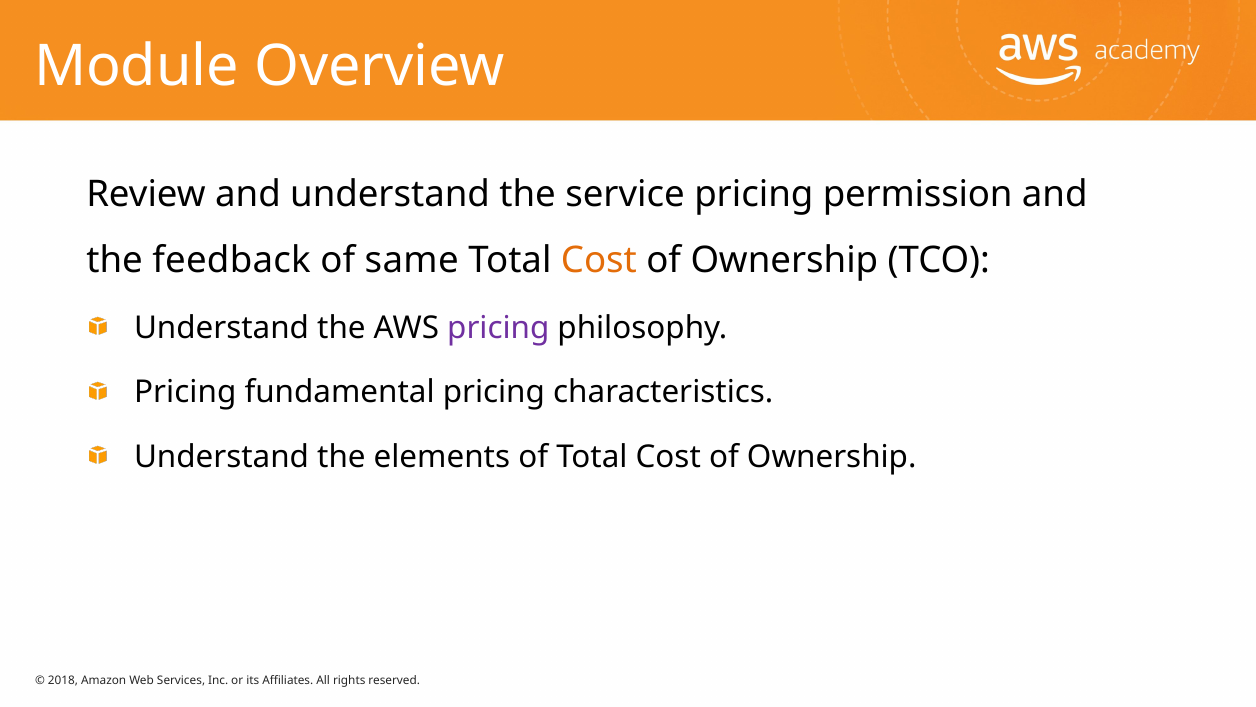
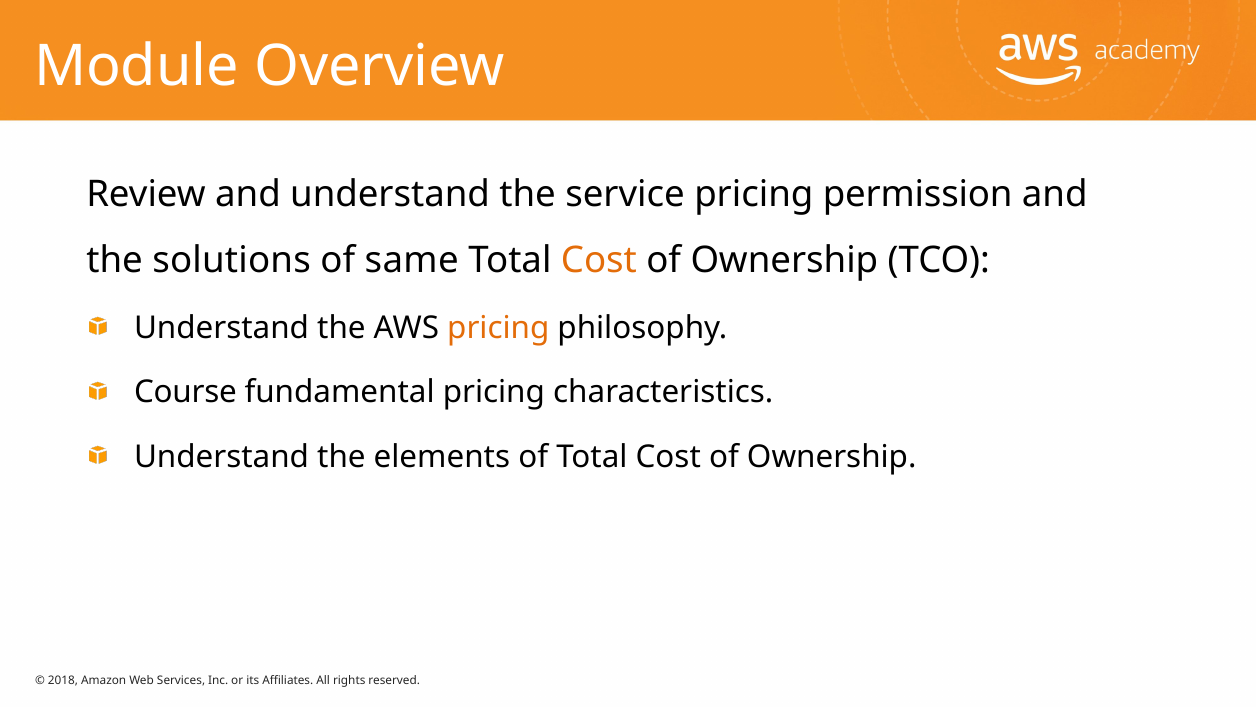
feedback: feedback -> solutions
pricing at (498, 328) colour: purple -> orange
Pricing at (185, 392): Pricing -> Course
